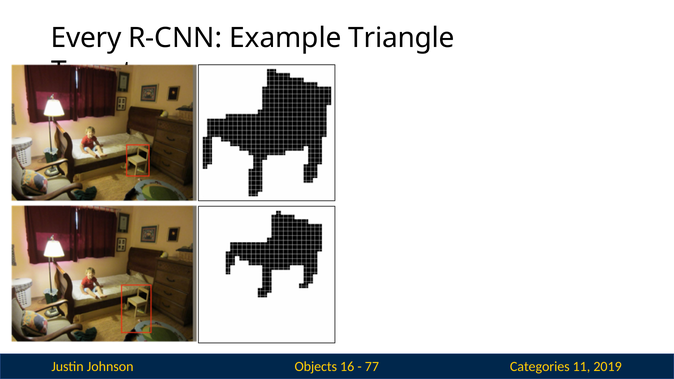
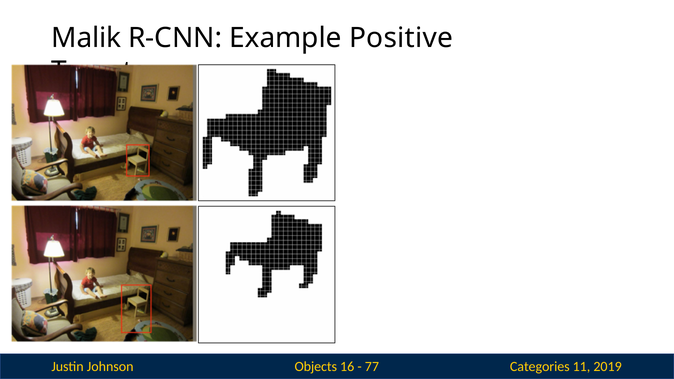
Every: Every -> Malik
Triangle: Triangle -> Positive
